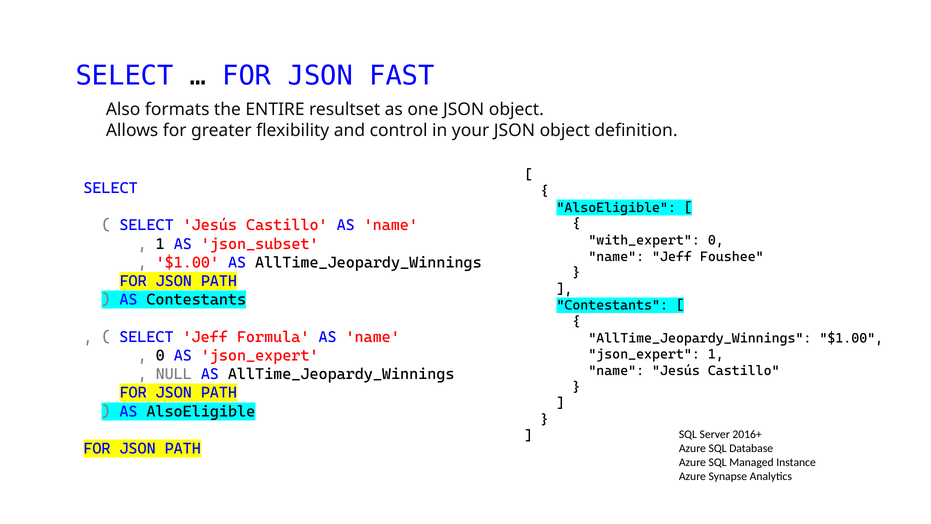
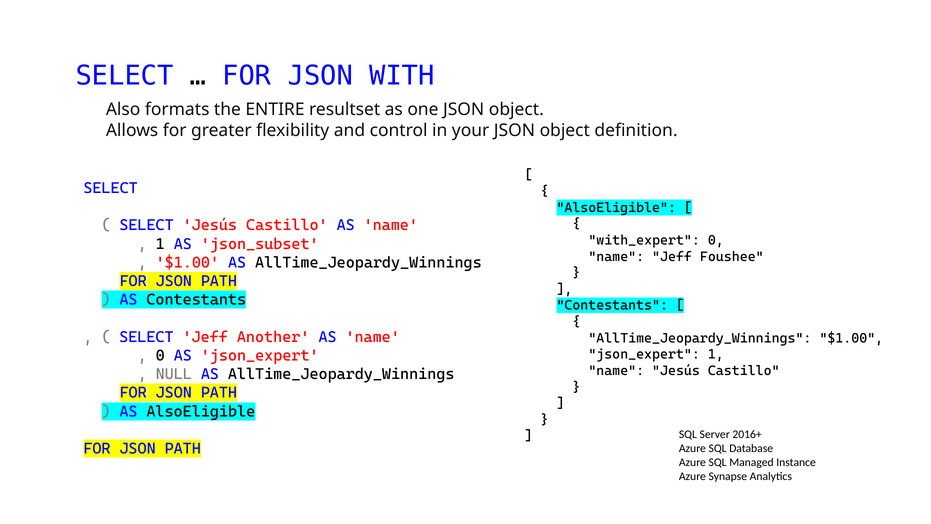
FAST: FAST -> WITH
Formula: Formula -> Another
